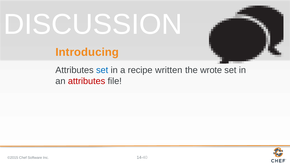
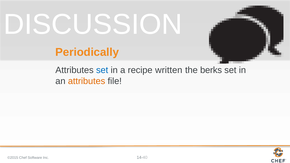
Introducing: Introducing -> Periodically
wrote: wrote -> berks
attributes at (87, 81) colour: red -> orange
